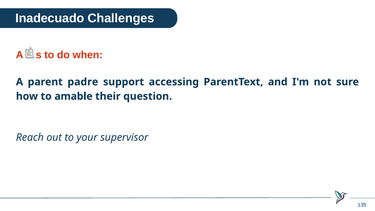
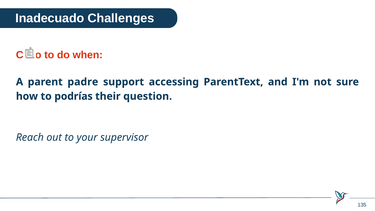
Años: Años -> Caso
amable: amable -> podrías
